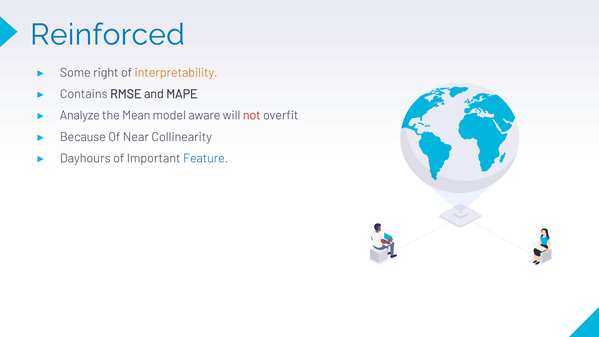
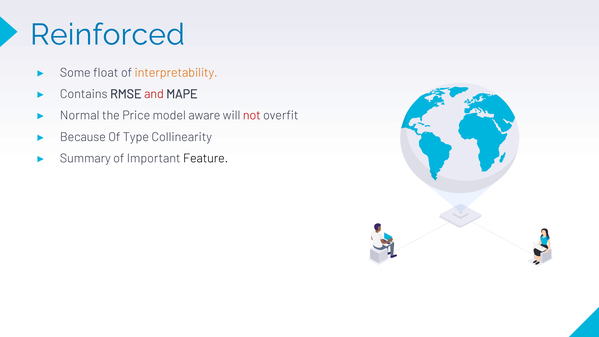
right: right -> float
and colour: black -> red
Analyze: Analyze -> Normal
Mean: Mean -> Price
Near: Near -> Type
Dayhours: Dayhours -> Summary
Feature colour: blue -> black
